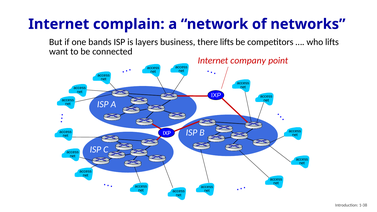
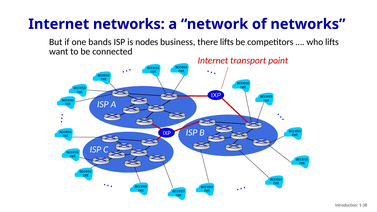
Internet complain: complain -> networks
layers: layers -> nodes
company: company -> transport
